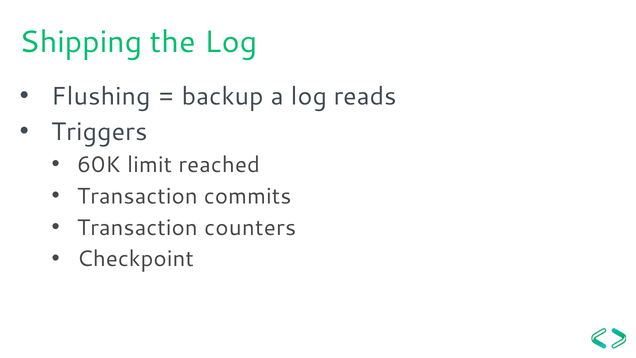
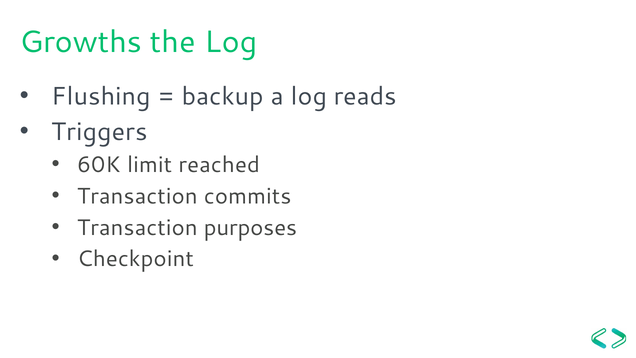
Shipping: Shipping -> Growths
counters: counters -> purposes
